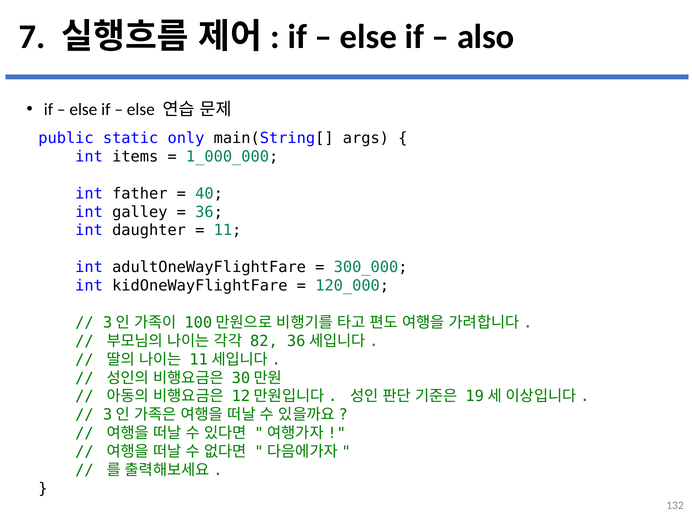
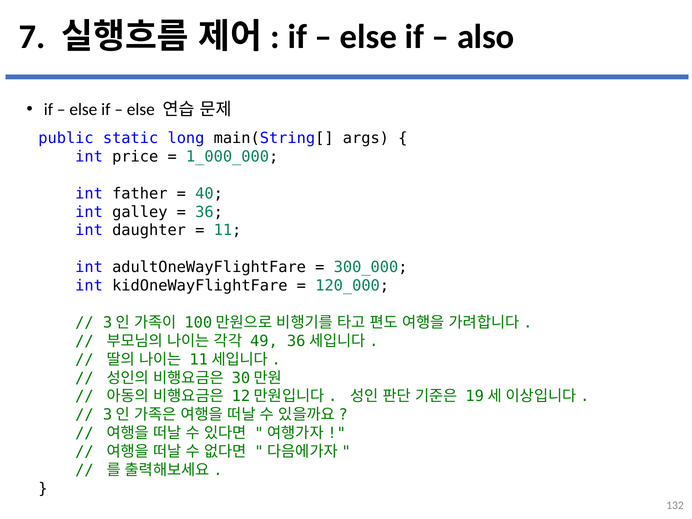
only: only -> long
items: items -> price
82: 82 -> 49
